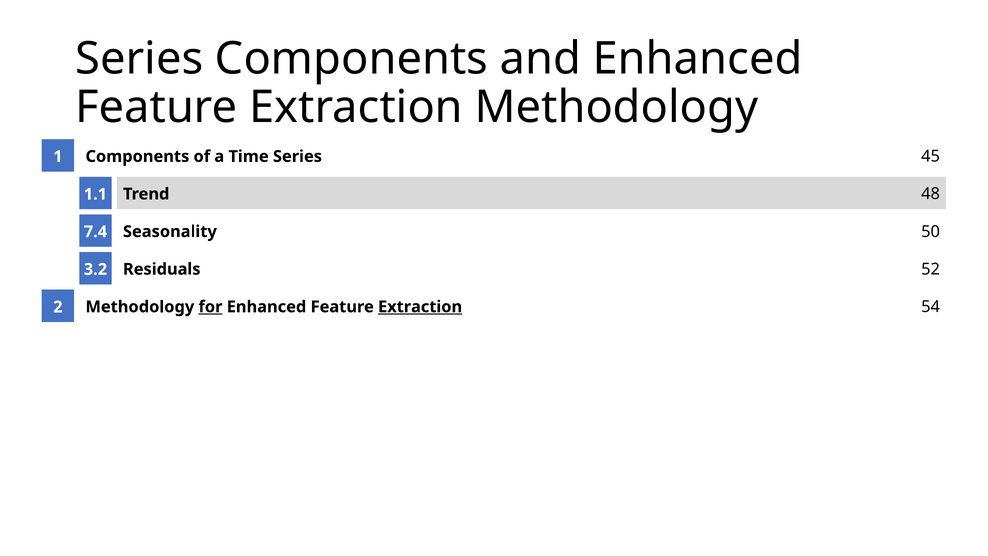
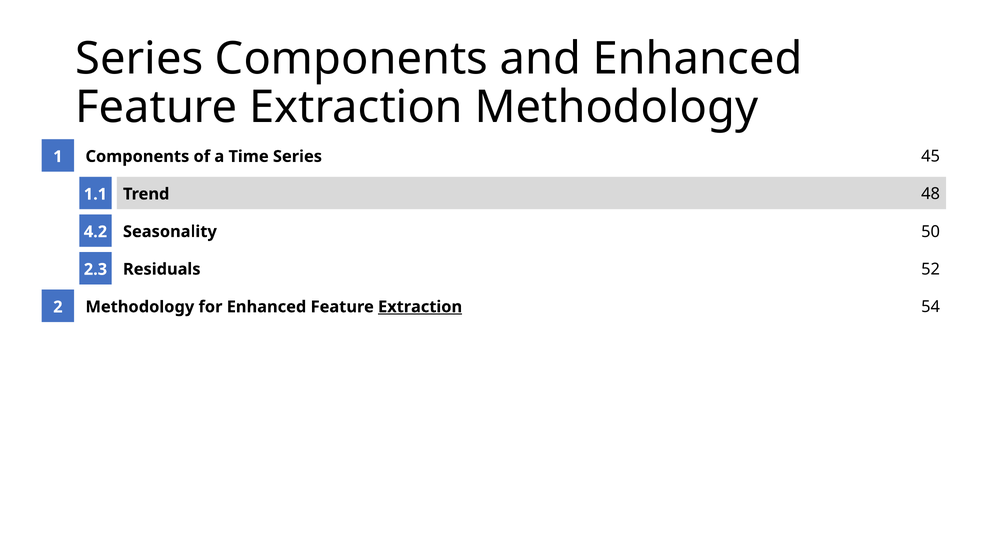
7.4: 7.4 -> 4.2
3.2: 3.2 -> 2.3
for underline: present -> none
